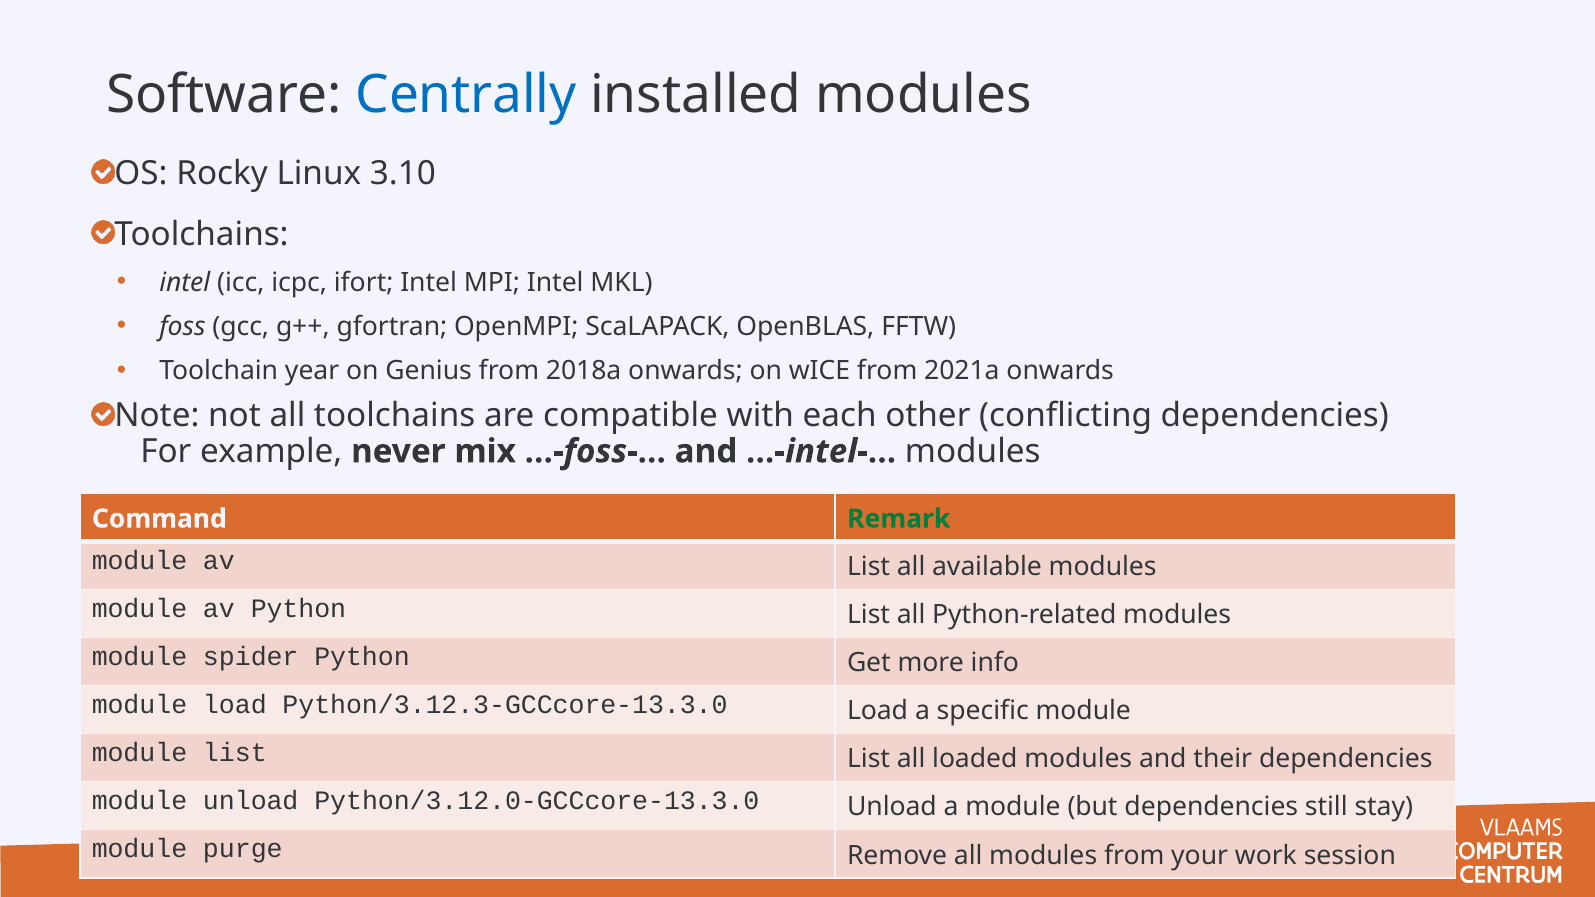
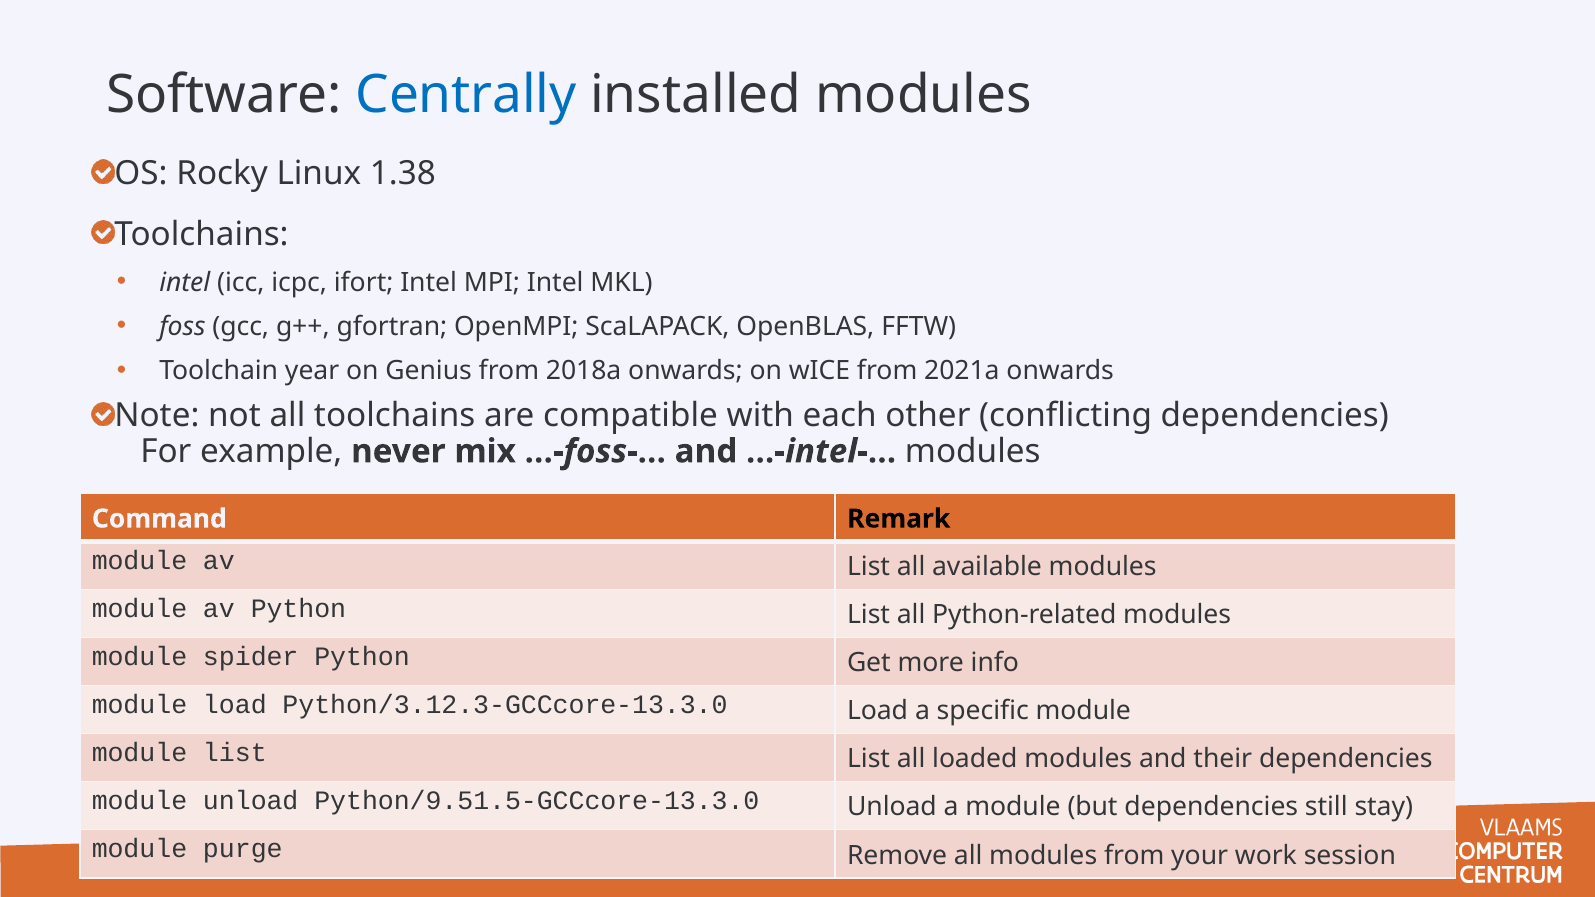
3.10: 3.10 -> 1.38
Remark colour: green -> black
Python/3.12.0-GCCcore-13.3.0: Python/3.12.0-GCCcore-13.3.0 -> Python/9.51.5-GCCcore-13.3.0
